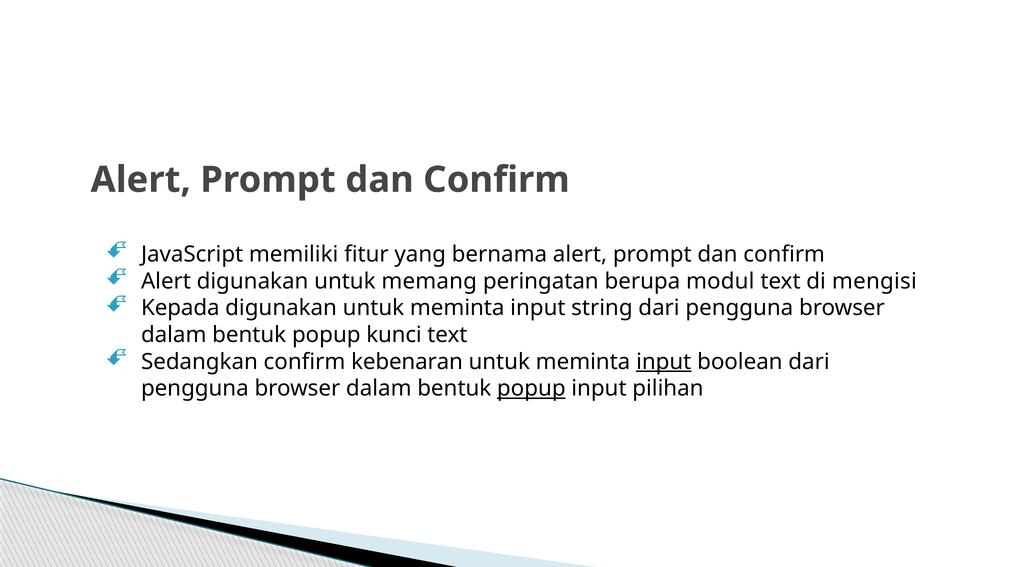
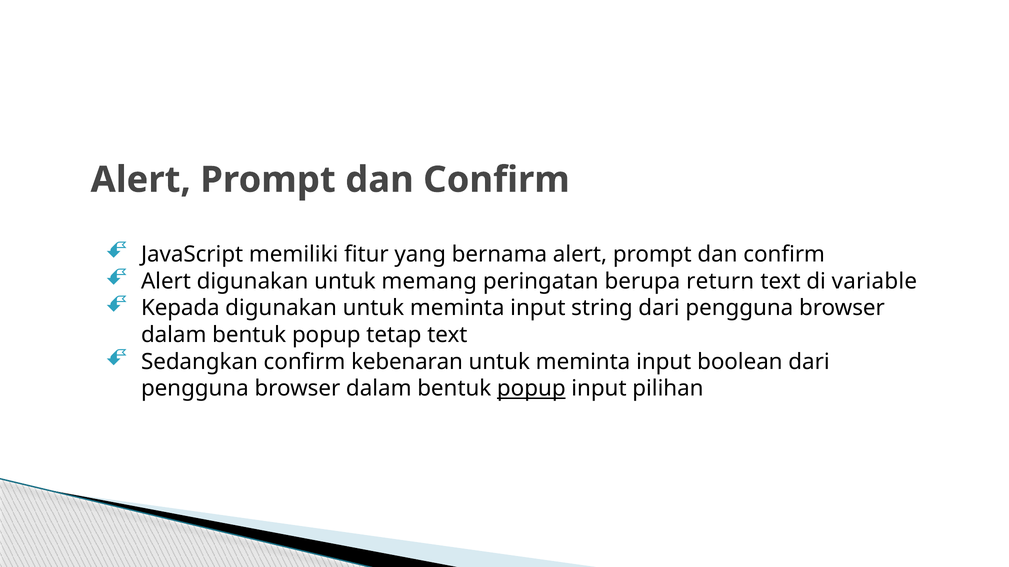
modul: modul -> return
mengisi: mengisi -> variable
kunci: kunci -> tetap
input at (664, 362) underline: present -> none
